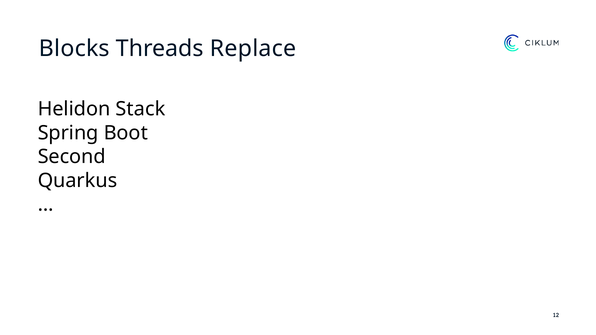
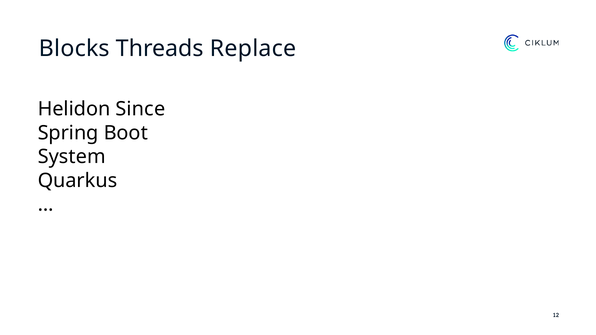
Stack: Stack -> Since
Second: Second -> System
